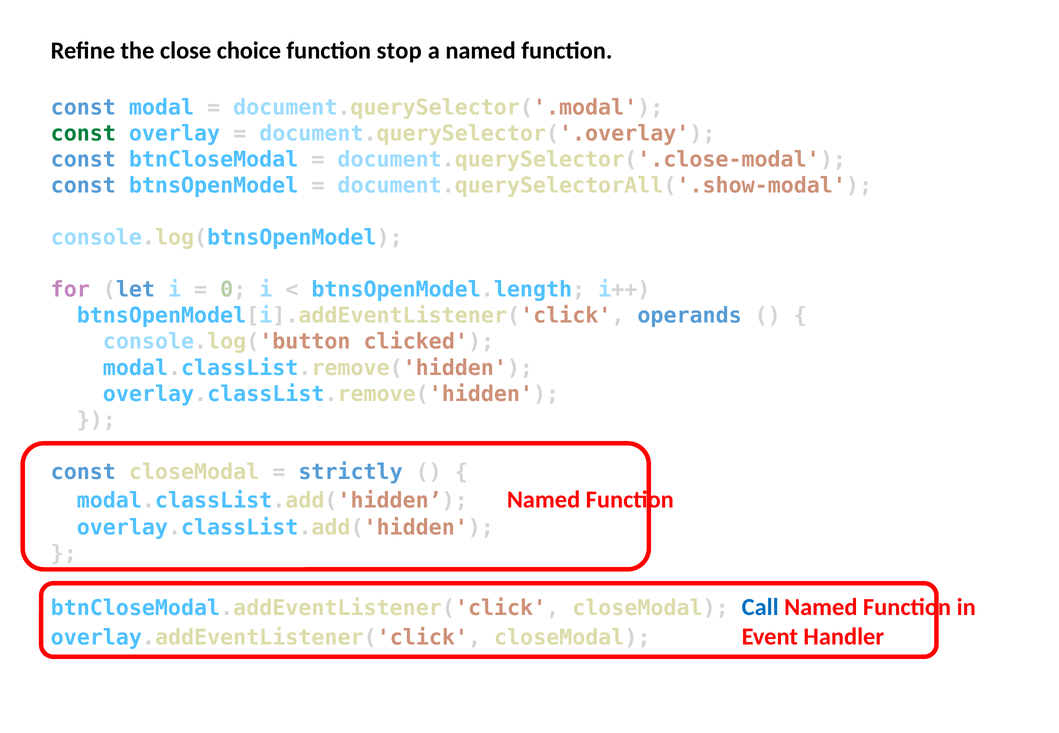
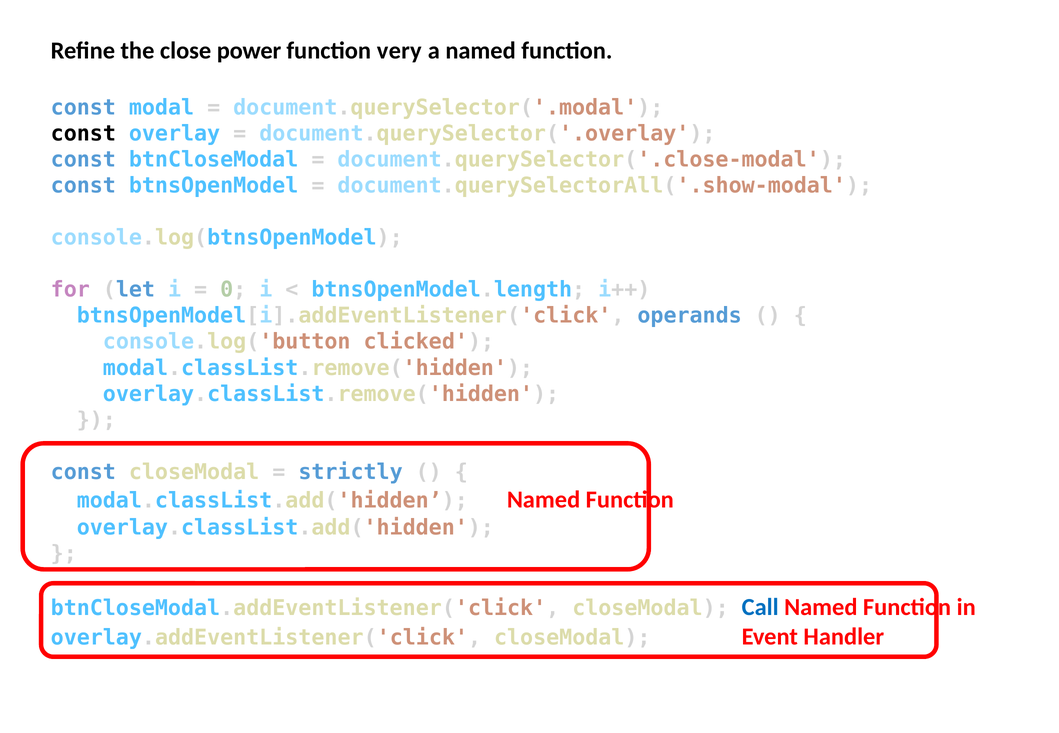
choice: choice -> power
stop: stop -> very
const at (83, 133) colour: green -> black
